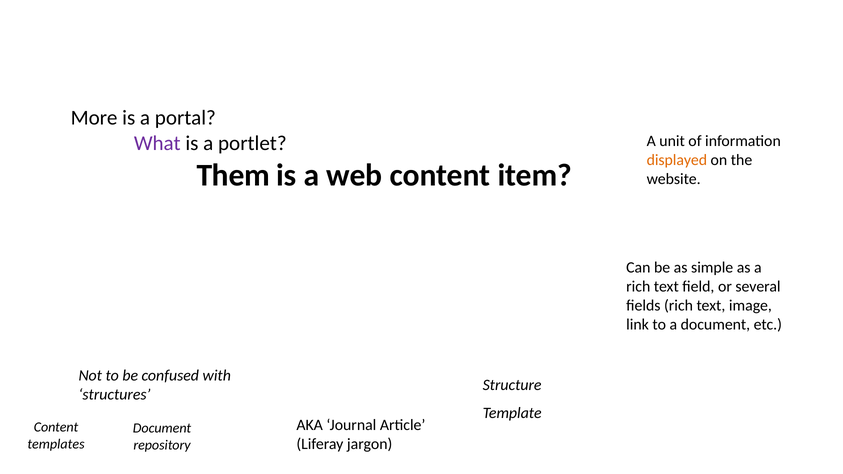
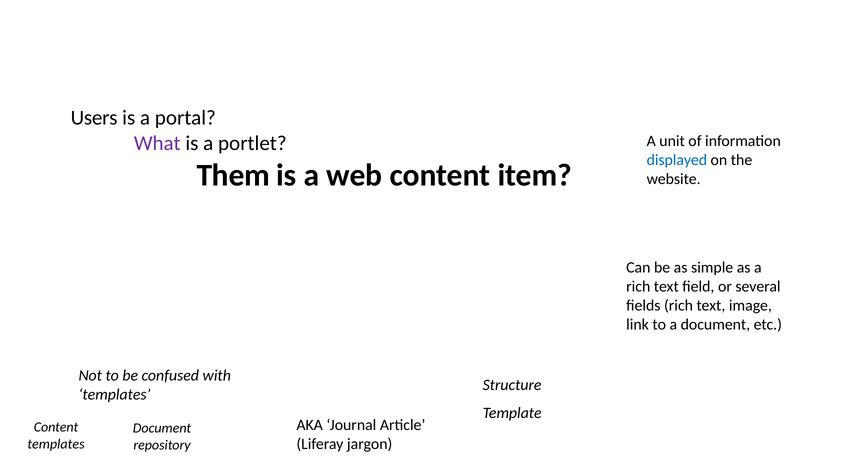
More: More -> Users
displayed colour: orange -> blue
structures at (115, 395): structures -> templates
